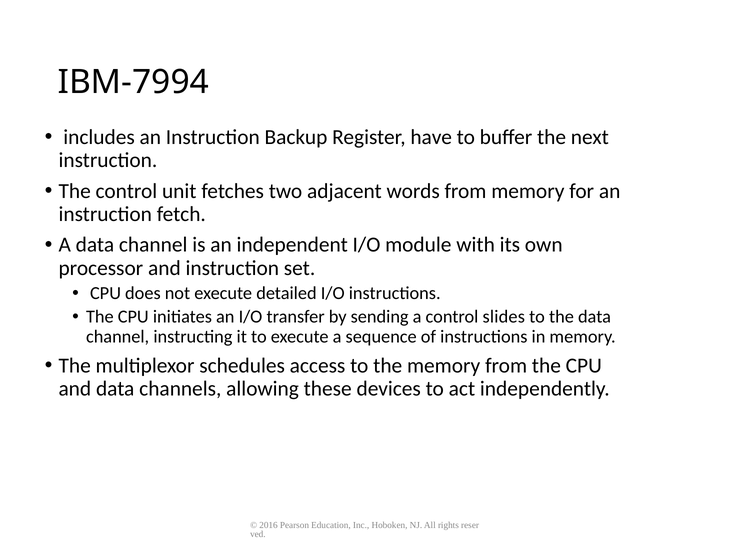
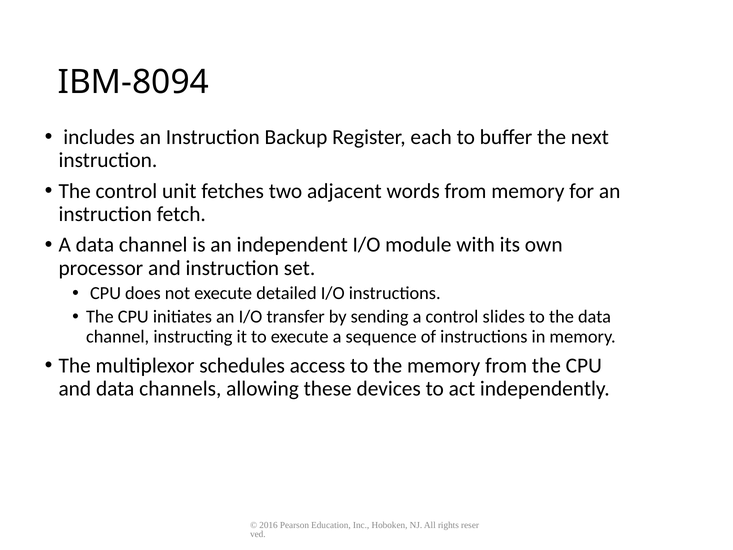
IBM-7994: IBM-7994 -> IBM-8094
have: have -> each
